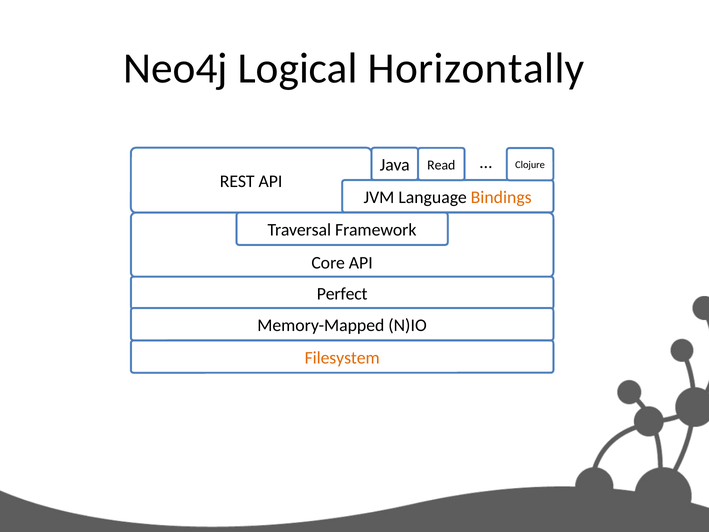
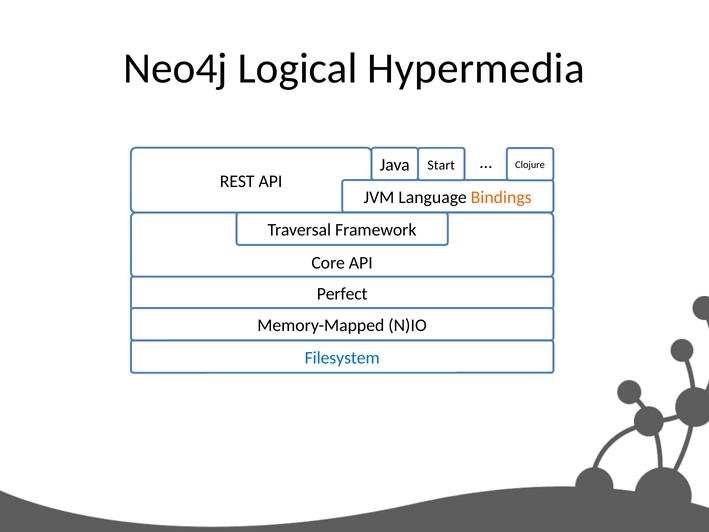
Horizontally: Horizontally -> Hypermedia
Read: Read -> Start
Filesystem colour: orange -> blue
